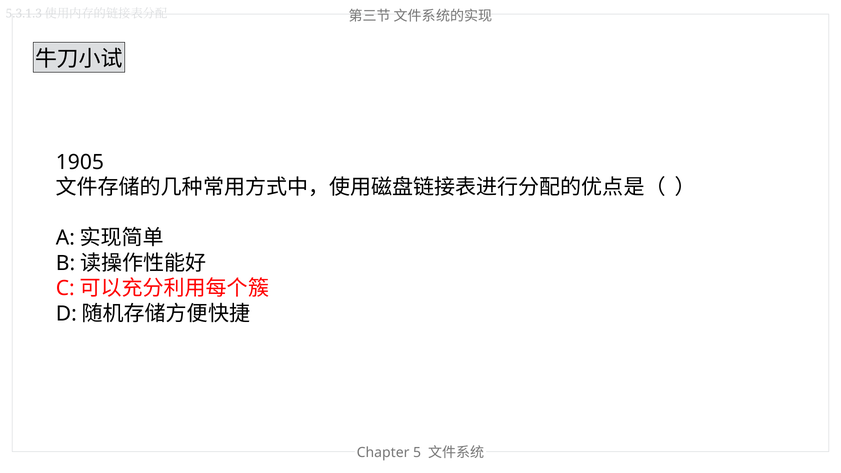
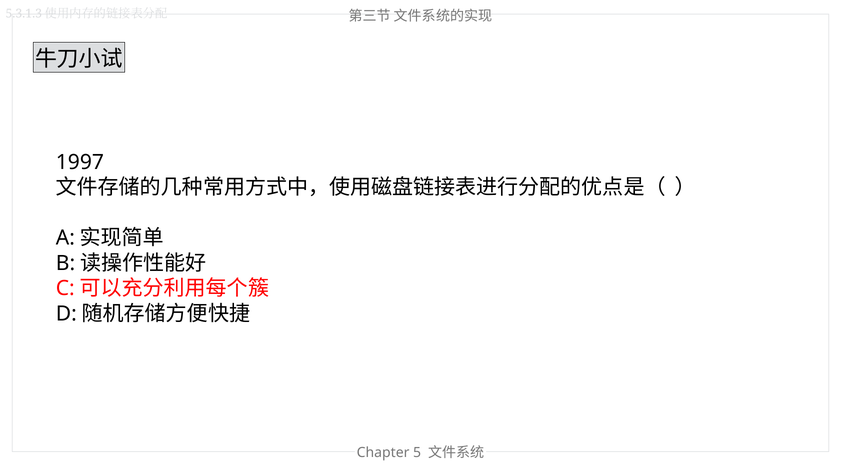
1905: 1905 -> 1997
